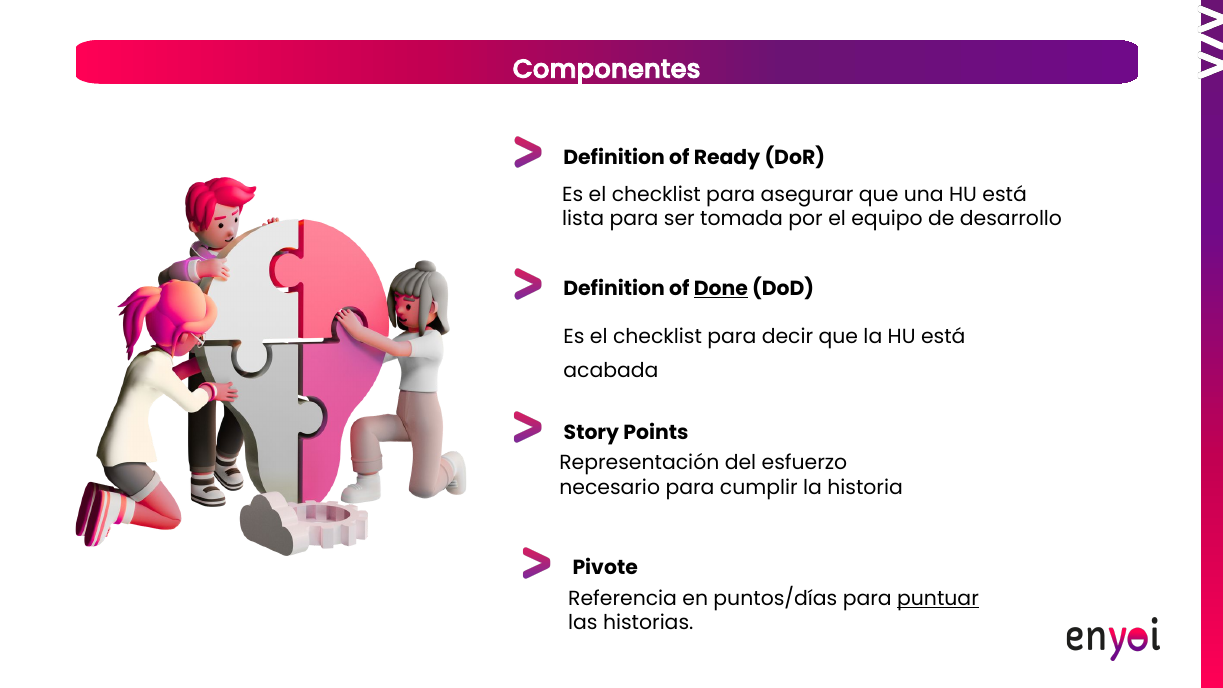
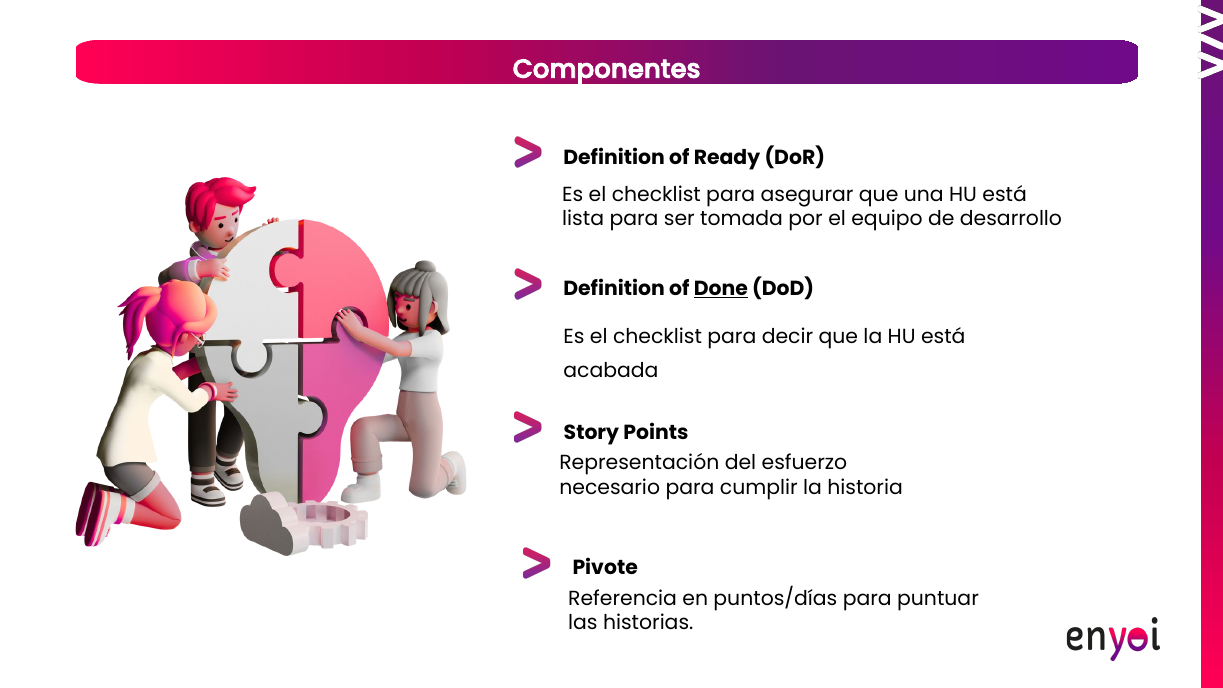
puntuar underline: present -> none
